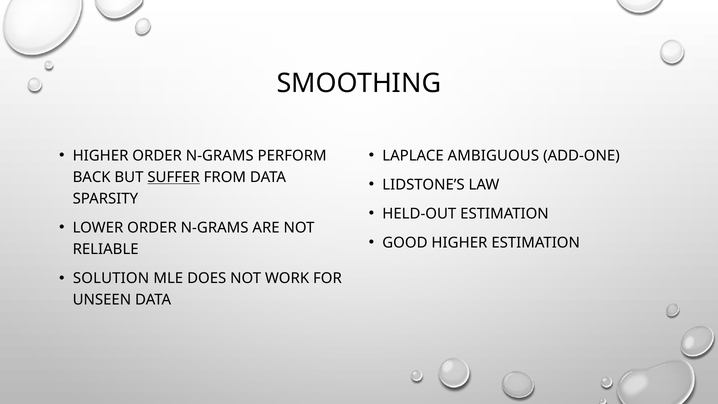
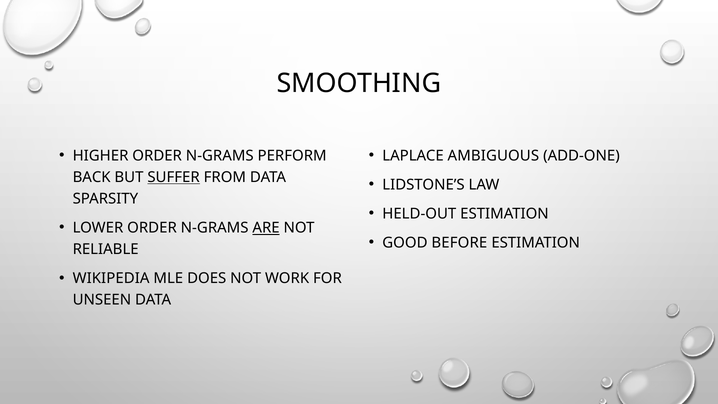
ARE underline: none -> present
GOOD HIGHER: HIGHER -> BEFORE
SOLUTION: SOLUTION -> WIKIPEDIA
